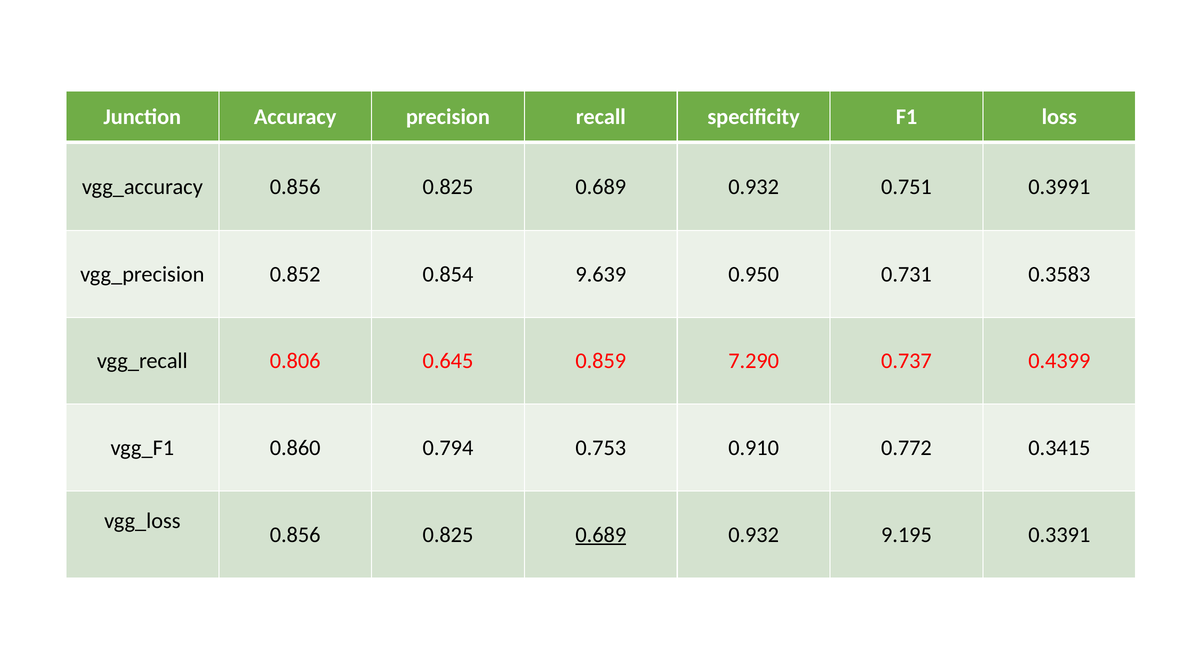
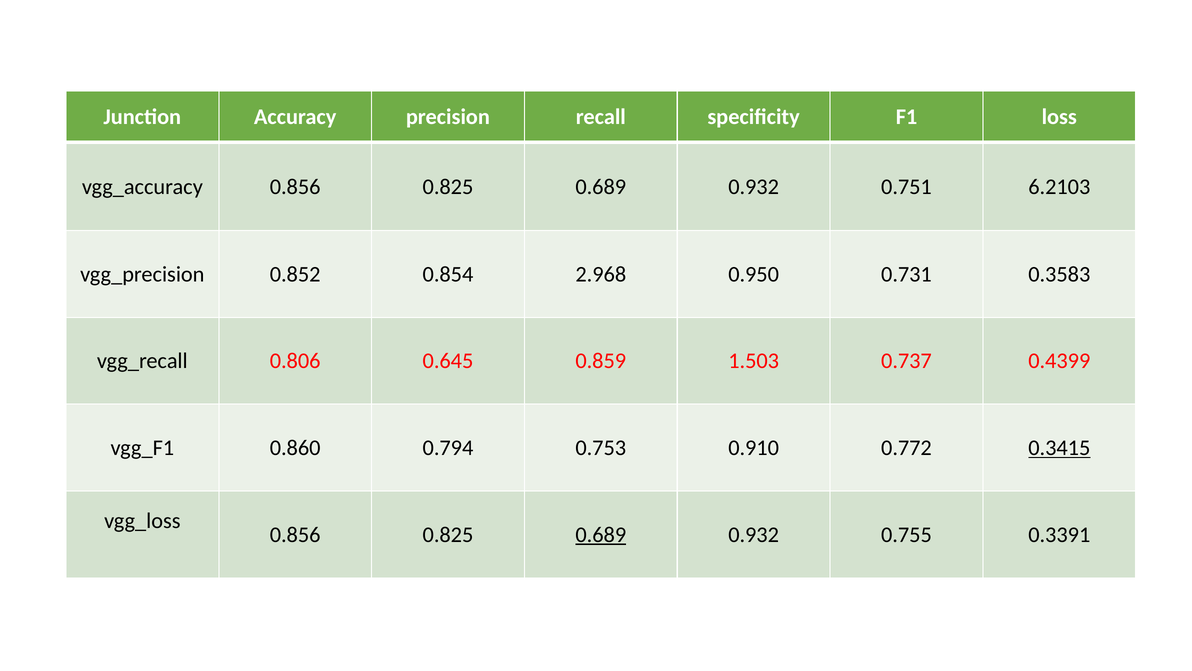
0.3991: 0.3991 -> 6.2103
9.639: 9.639 -> 2.968
7.290: 7.290 -> 1.503
0.3415 underline: none -> present
9.195: 9.195 -> 0.755
